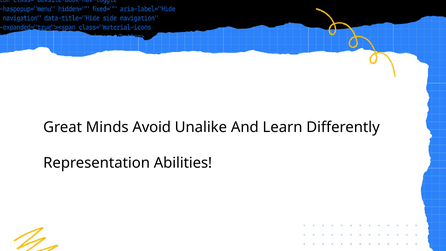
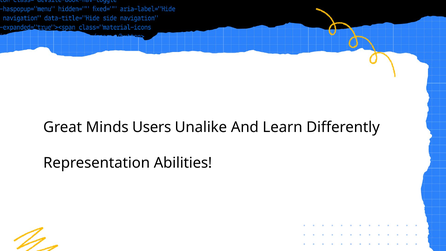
Avoid: Avoid -> Users
